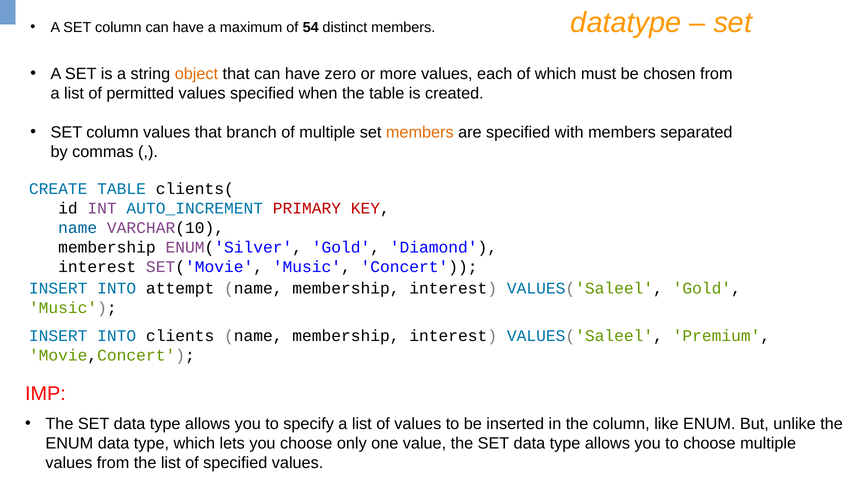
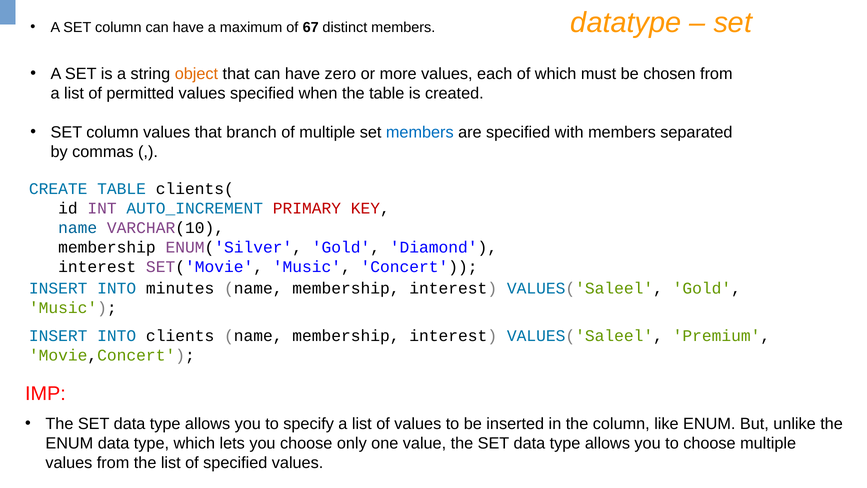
54: 54 -> 67
members at (420, 132) colour: orange -> blue
attempt: attempt -> minutes
